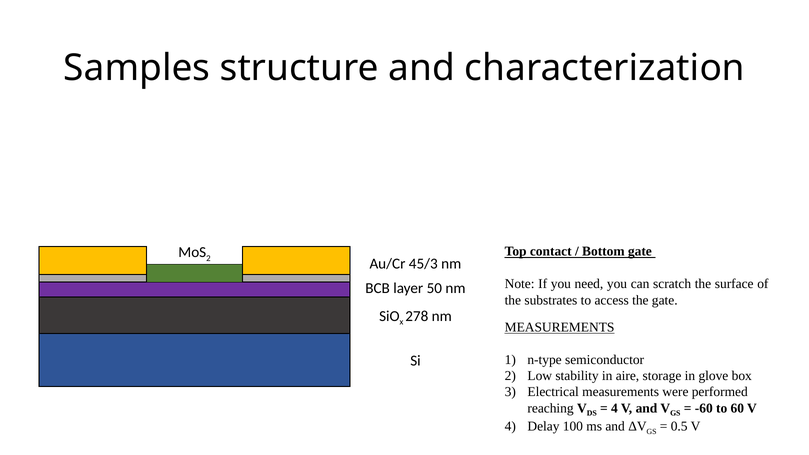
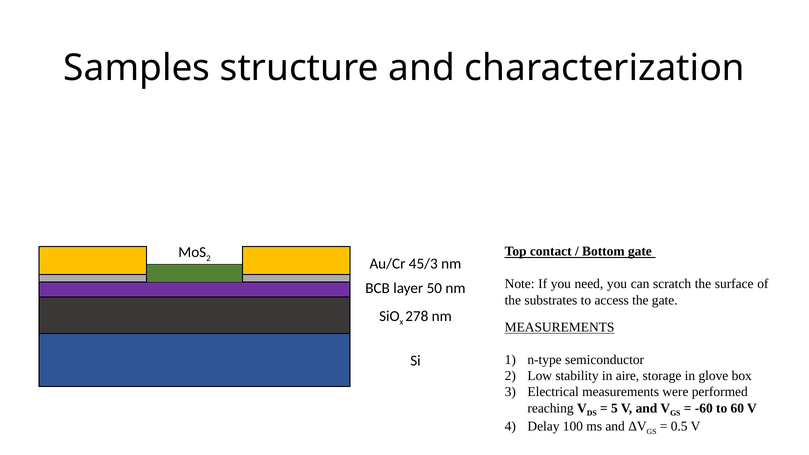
4 at (614, 408): 4 -> 5
